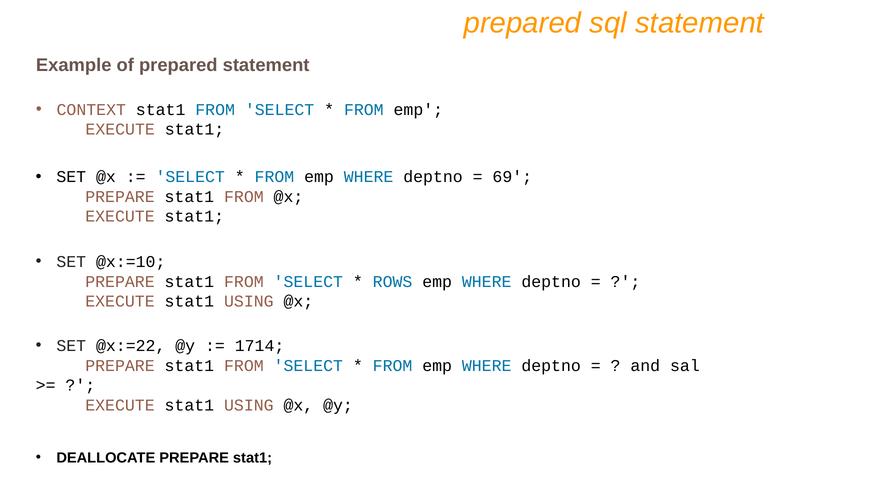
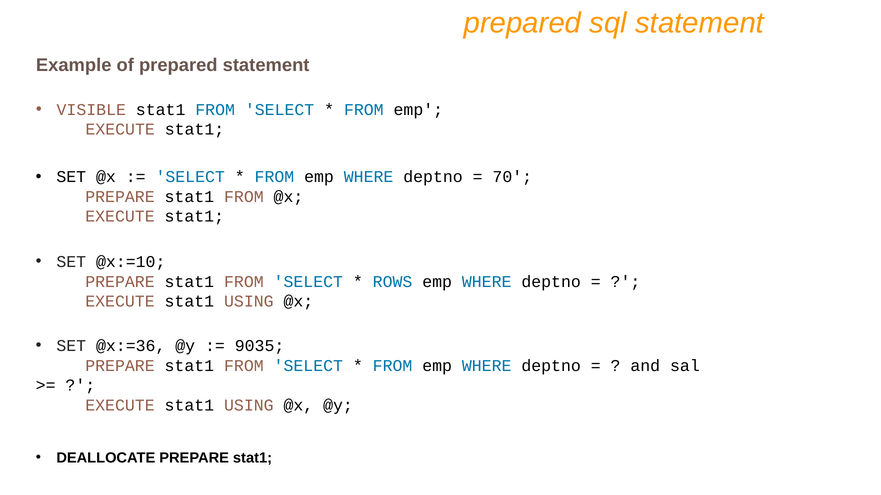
CONTEXT: CONTEXT -> VISIBLE
69: 69 -> 70
@x:=22: @x:=22 -> @x:=36
1714: 1714 -> 9035
